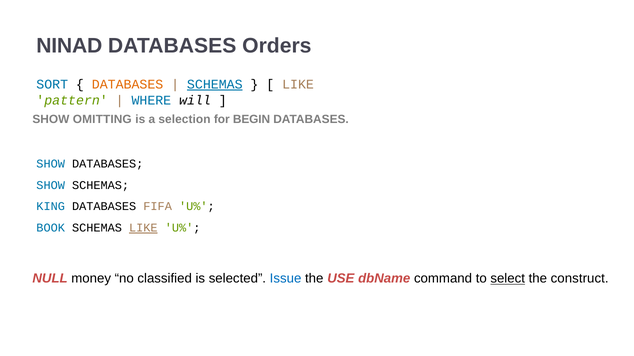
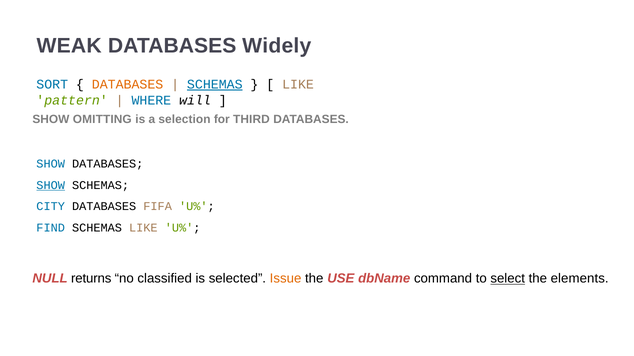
NINAD: NINAD -> WEAK
Orders: Orders -> Widely
BEGIN: BEGIN -> THIRD
SHOW at (51, 185) underline: none -> present
KING: KING -> CITY
BOOK: BOOK -> FIND
LIKE at (143, 228) underline: present -> none
money: money -> returns
Issue colour: blue -> orange
construct: construct -> elements
